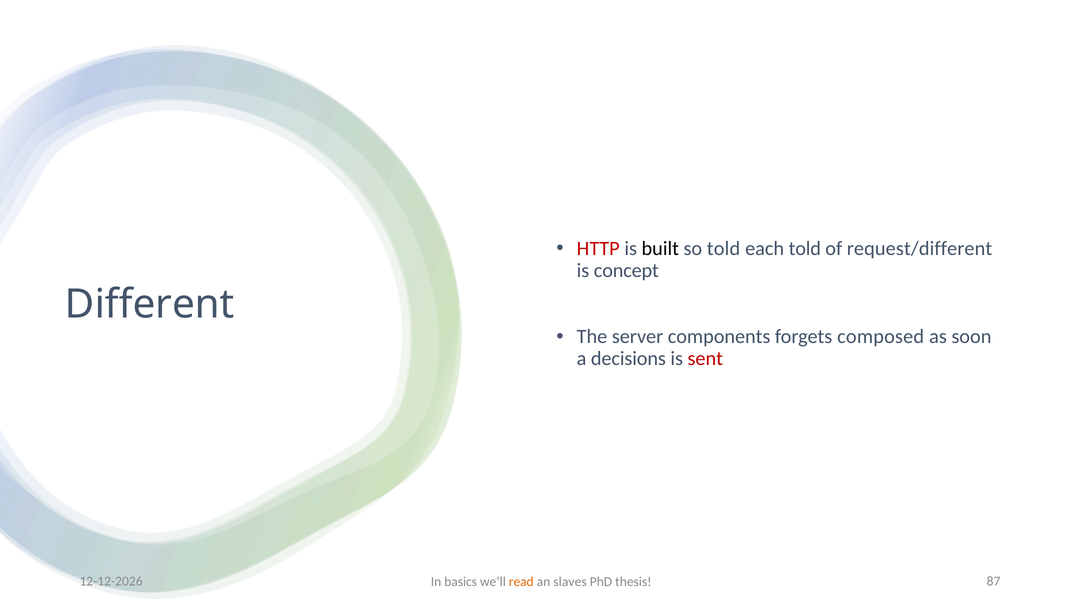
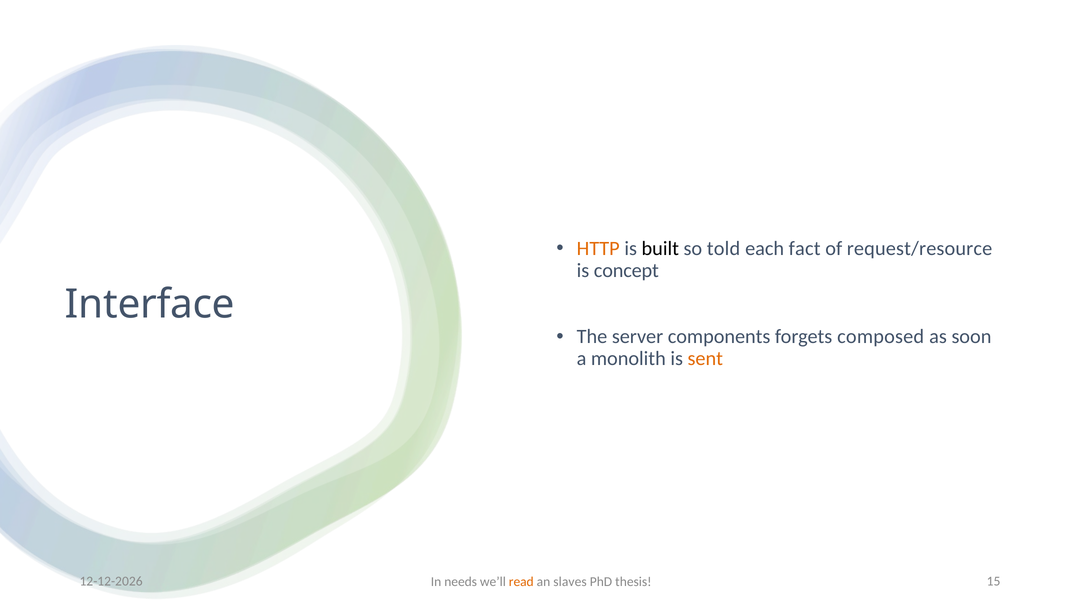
HTTP colour: red -> orange
each told: told -> fact
request/different: request/different -> request/resource
Different: Different -> Interface
decisions: decisions -> monolith
sent colour: red -> orange
basics: basics -> needs
87: 87 -> 15
